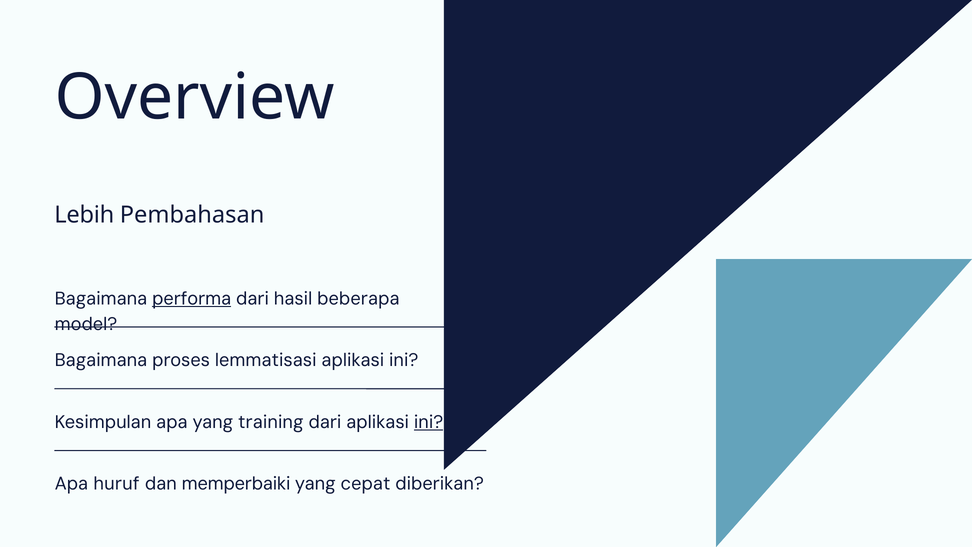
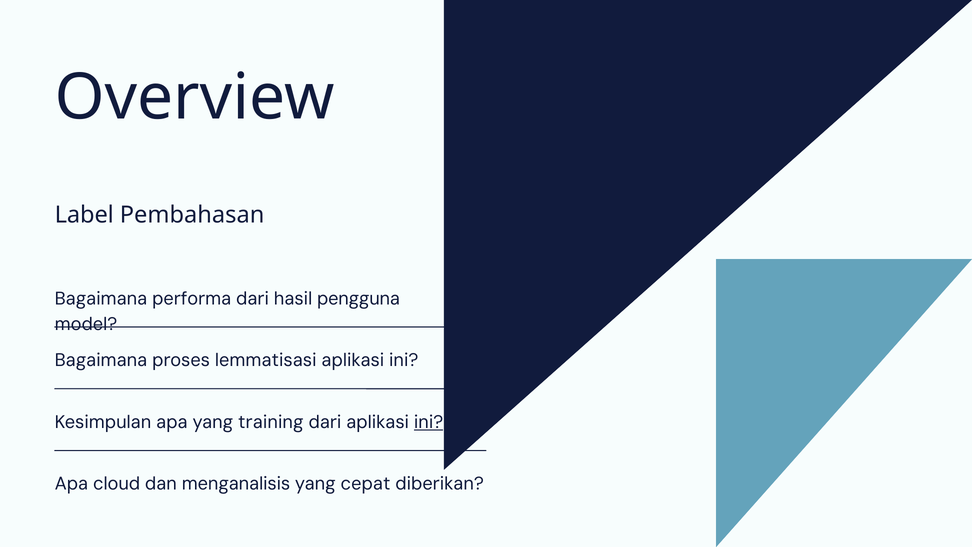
Lebih: Lebih -> Label
performa underline: present -> none
beberapa: beberapa -> pengguna
huruf: huruf -> cloud
memperbaiki: memperbaiki -> menganalisis
